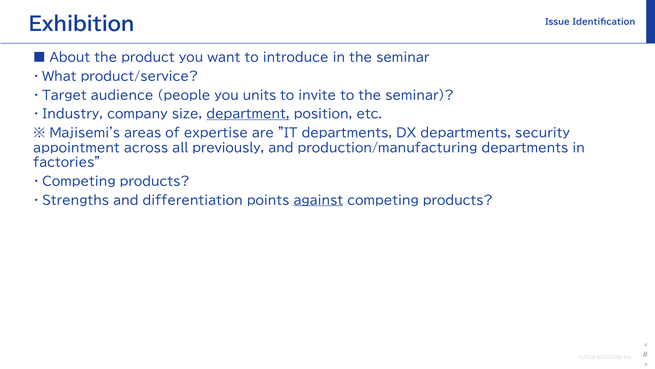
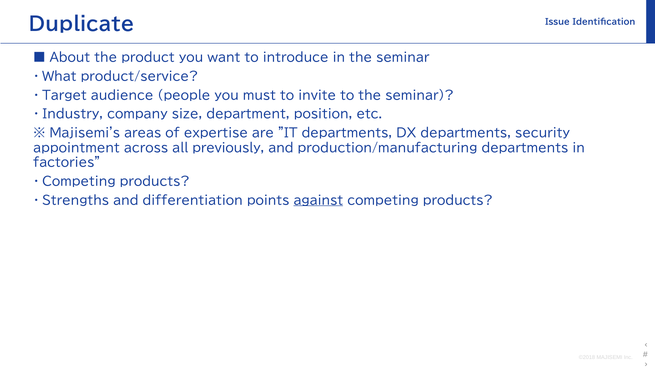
Exhibition: Exhibition -> Duplicate
units: units -> must
department underline: present -> none
